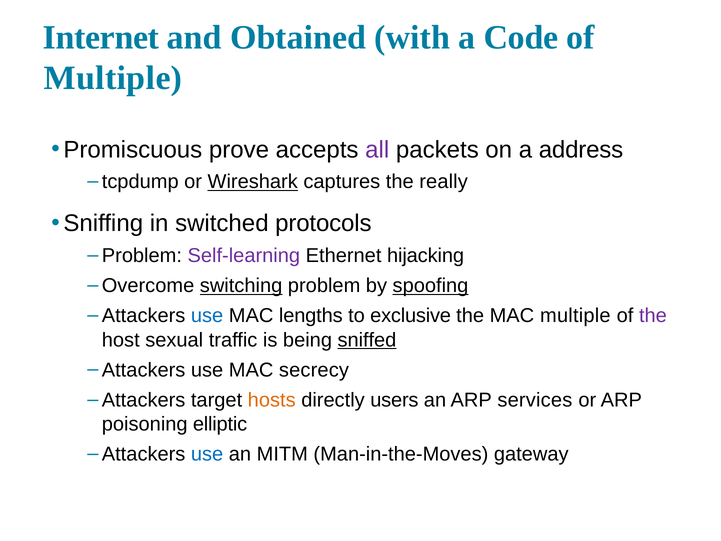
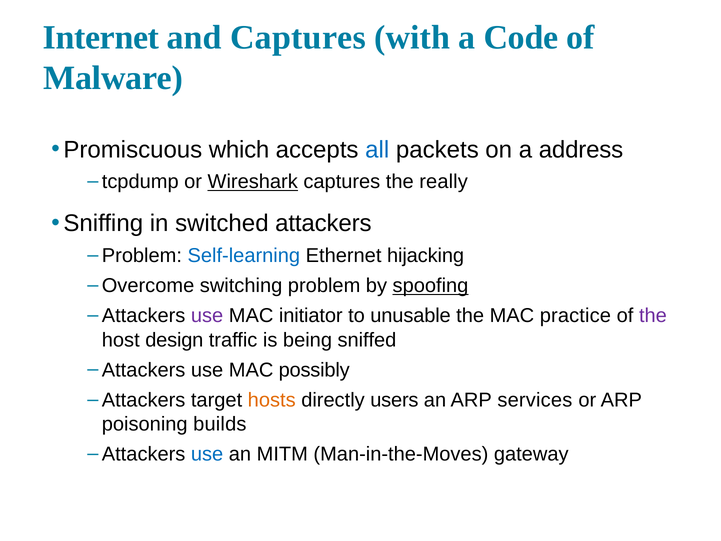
and Obtained: Obtained -> Captures
Multiple at (113, 78): Multiple -> Malware
prove: prove -> which
all colour: purple -> blue
switched protocols: protocols -> attackers
Self-learning colour: purple -> blue
switching underline: present -> none
use at (207, 316) colour: blue -> purple
lengths: lengths -> initiator
exclusive: exclusive -> unusable
MAC multiple: multiple -> practice
sexual: sexual -> design
sniffed underline: present -> none
secrecy: secrecy -> possibly
elliptic: elliptic -> builds
